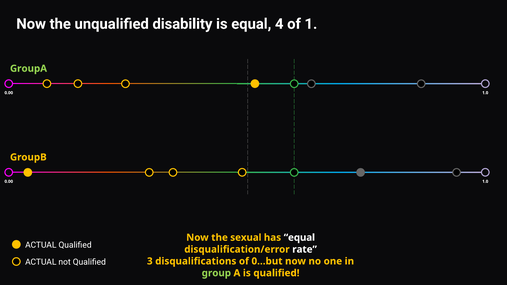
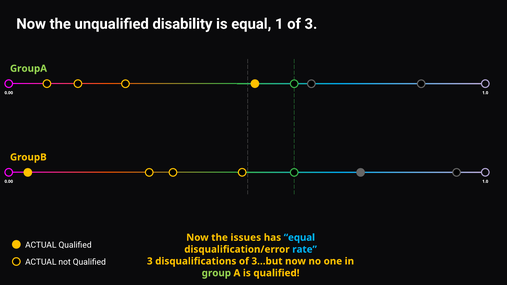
4: 4 -> 1
of 1: 1 -> 3
sexual: sexual -> issues
equal at (299, 238) colour: white -> light blue
rate colour: white -> light blue
0…but: 0…but -> 3…but
